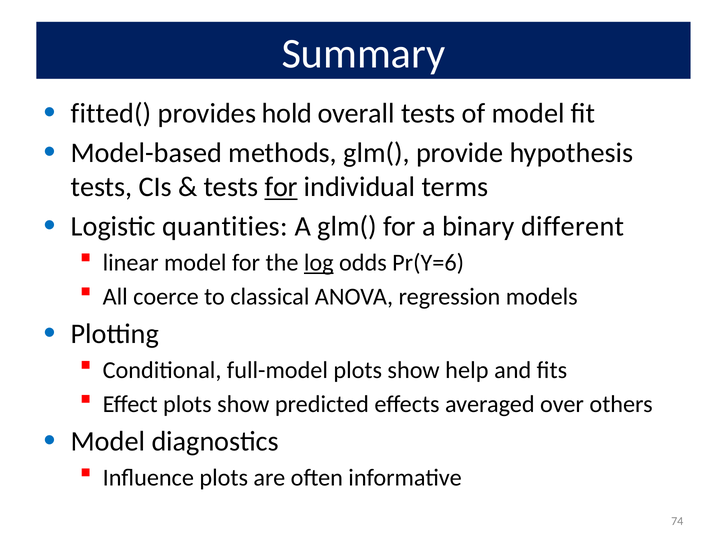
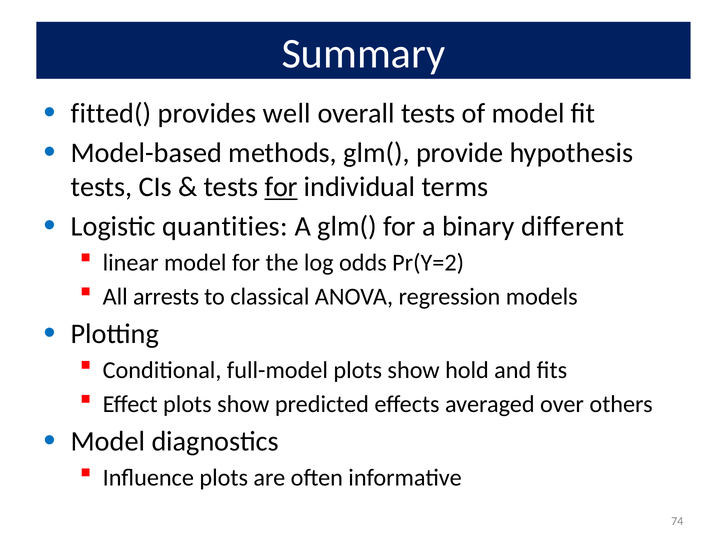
hold: hold -> well
log underline: present -> none
Pr(Y=6: Pr(Y=6 -> Pr(Y=2
coerce: coerce -> arrests
help: help -> hold
